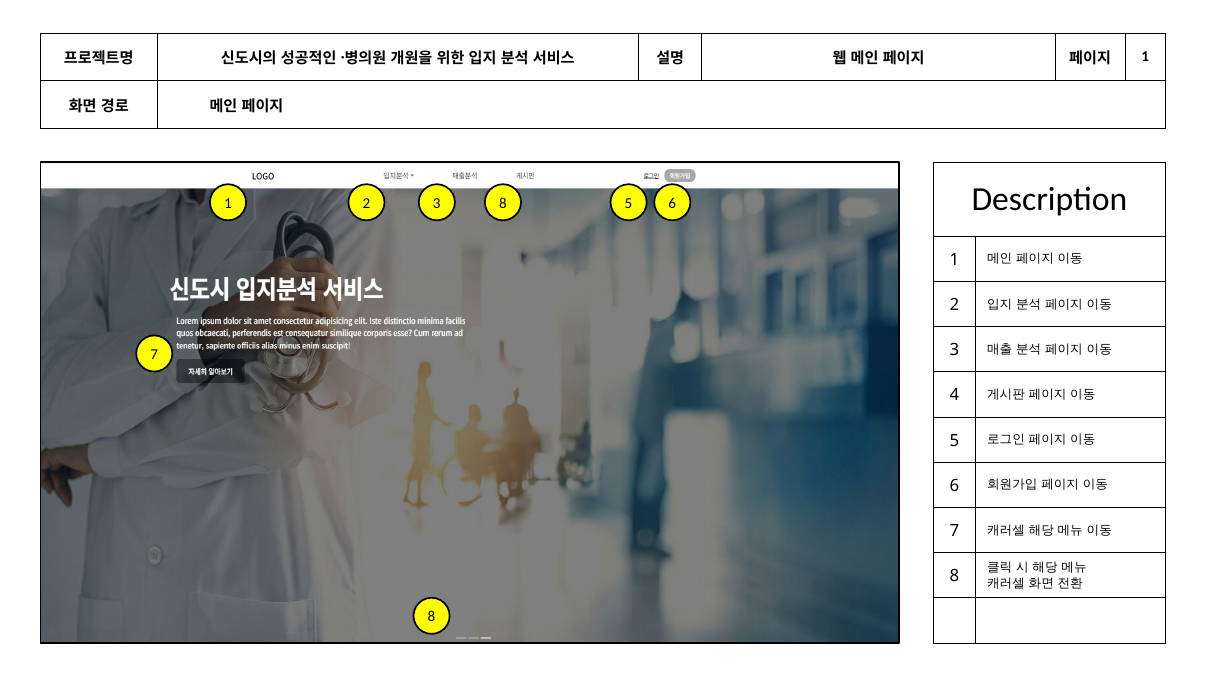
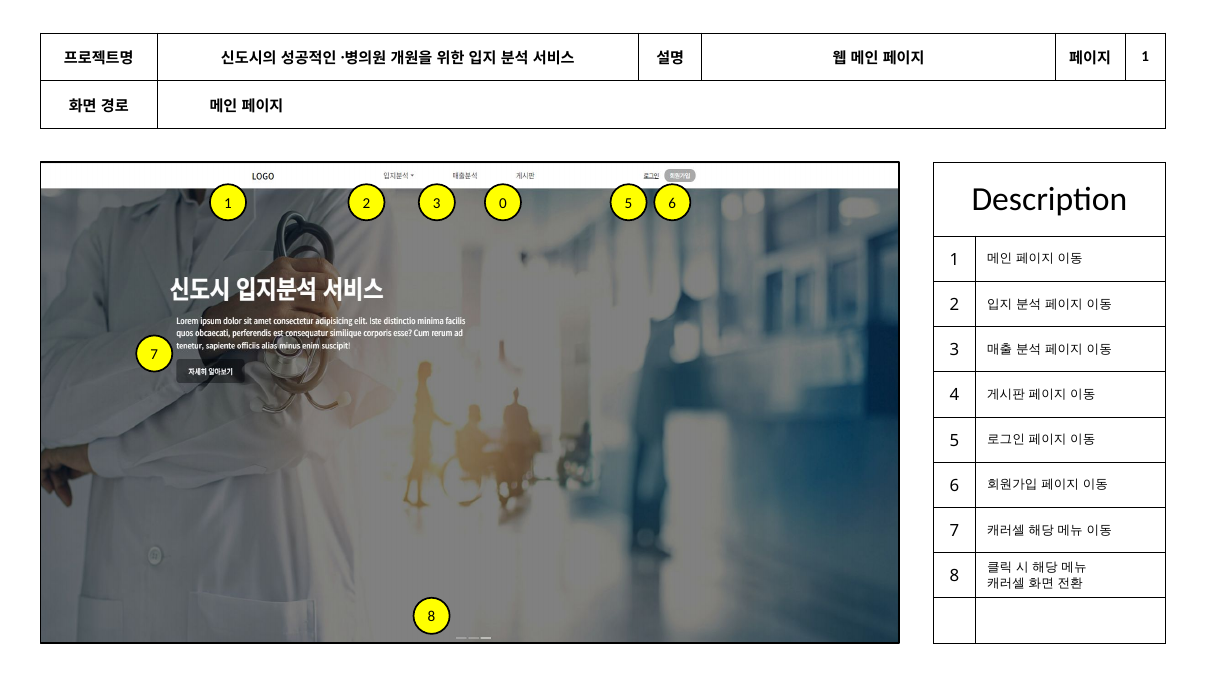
3 8: 8 -> 0
